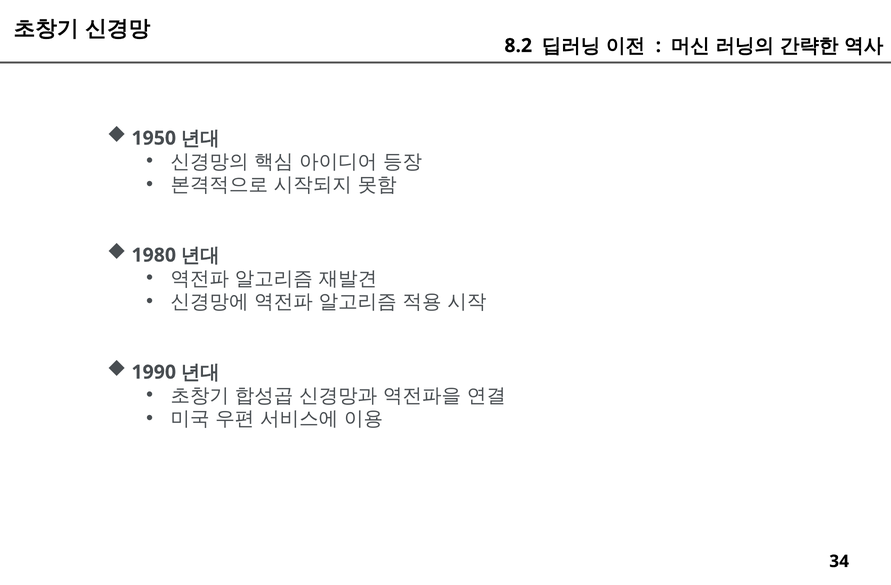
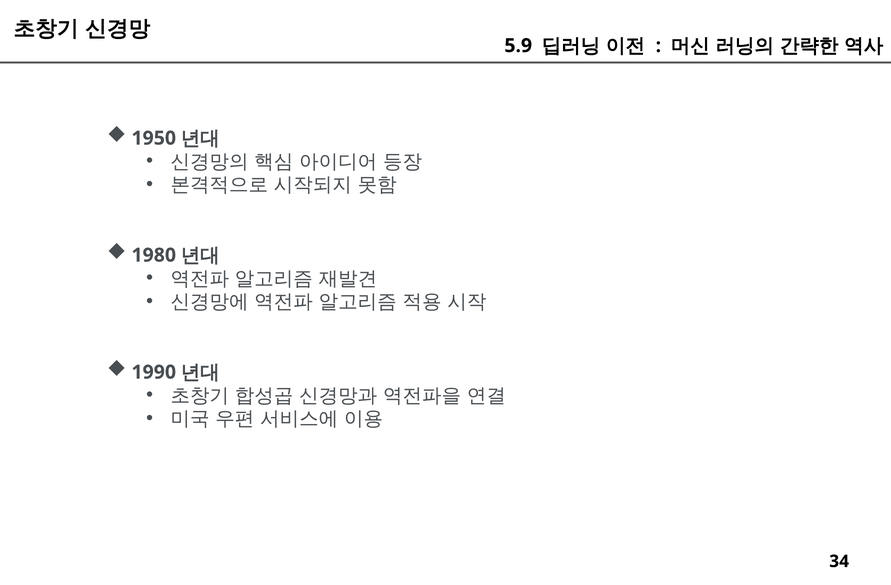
8.2: 8.2 -> 5.9
